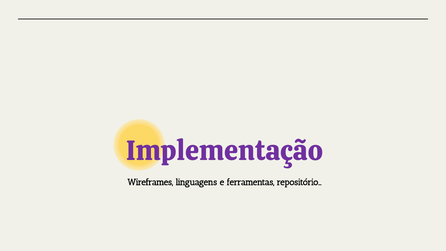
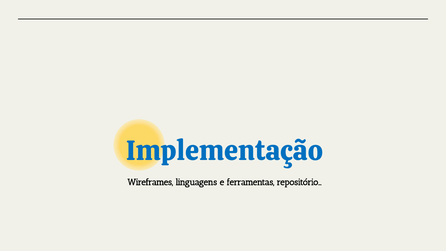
Implementação colour: purple -> blue
